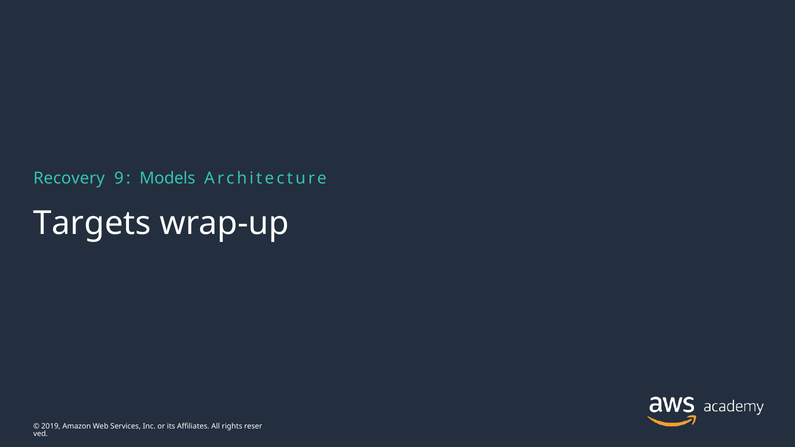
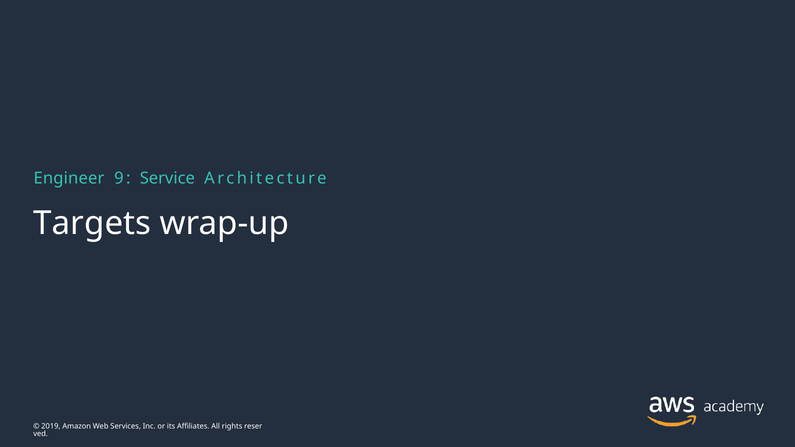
Recovery: Recovery -> Engineer
Models: Models -> Service
